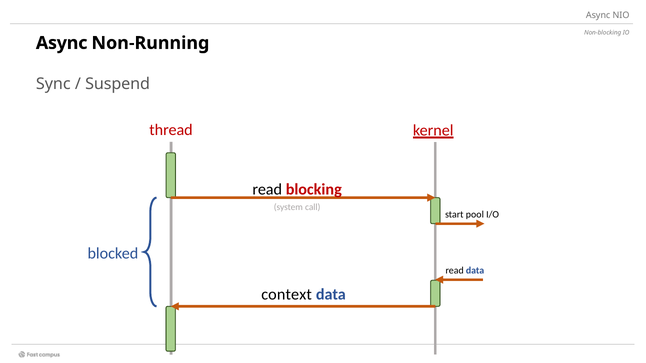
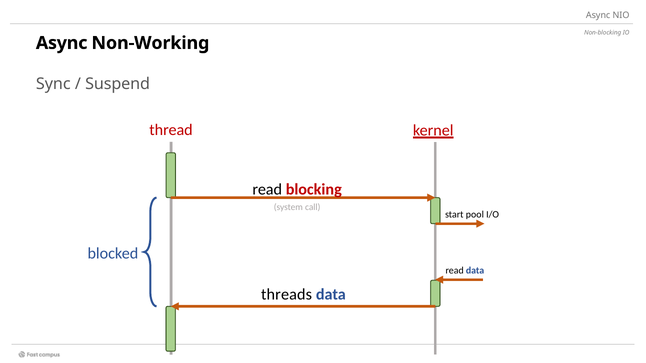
Non-Running: Non-Running -> Non-Working
context: context -> threads
